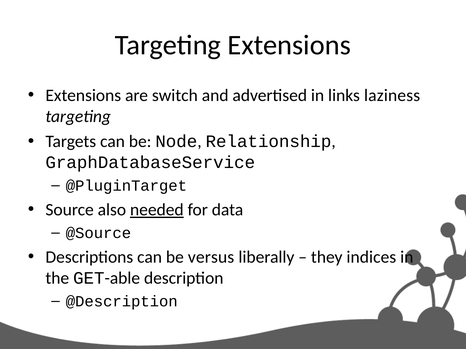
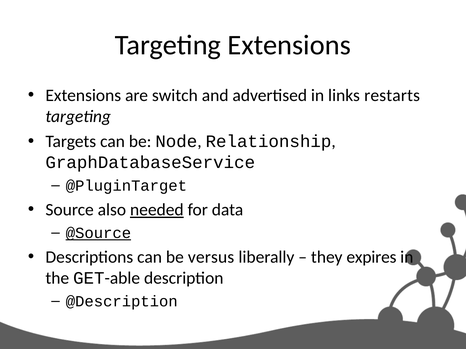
laziness: laziness -> restarts
@Source underline: none -> present
indices: indices -> expires
